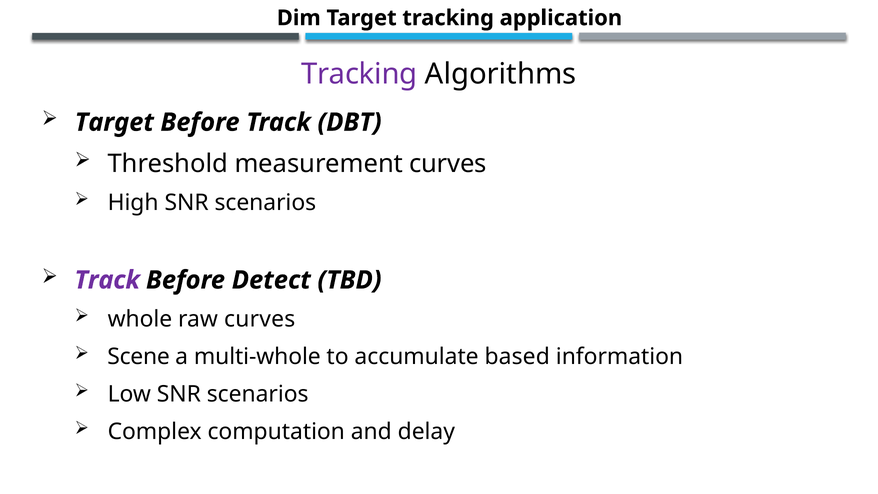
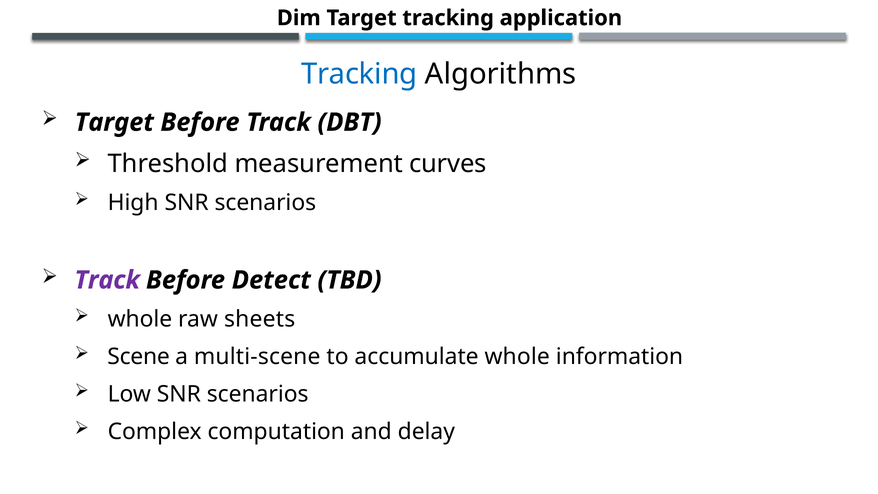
Tracking at (359, 74) colour: purple -> blue
raw curves: curves -> sheets
multi-whole: multi-whole -> multi-scene
accumulate based: based -> whole
